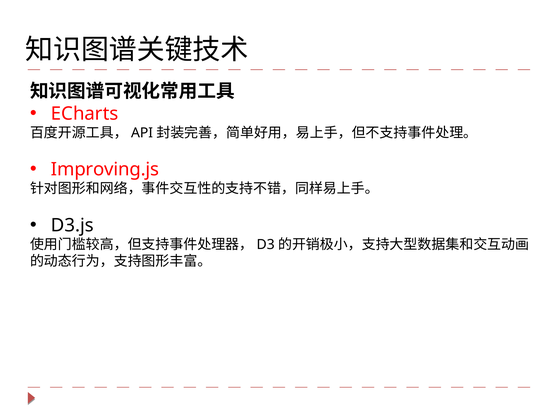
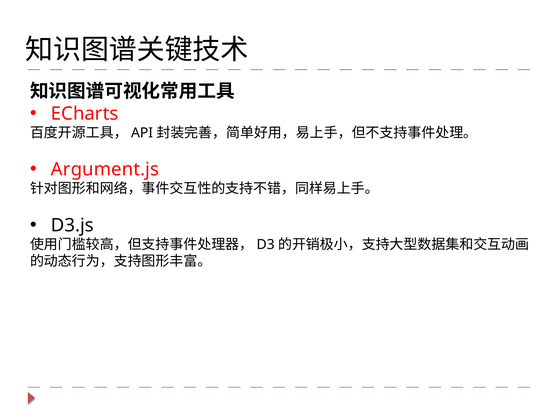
Improving.js: Improving.js -> Argument.js
